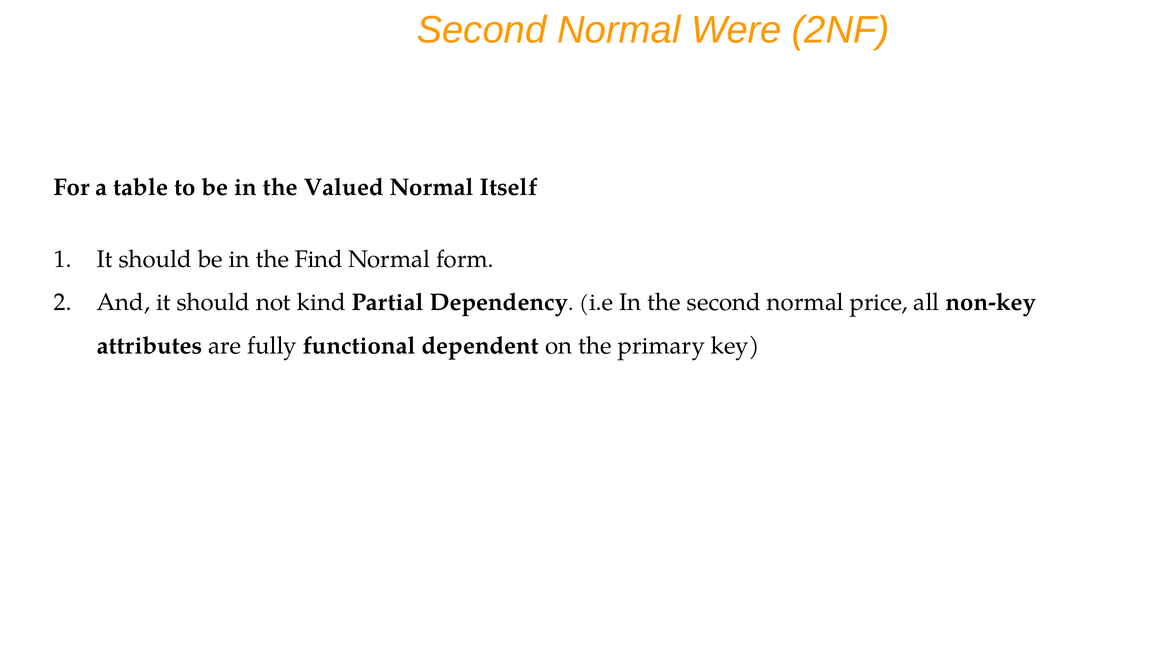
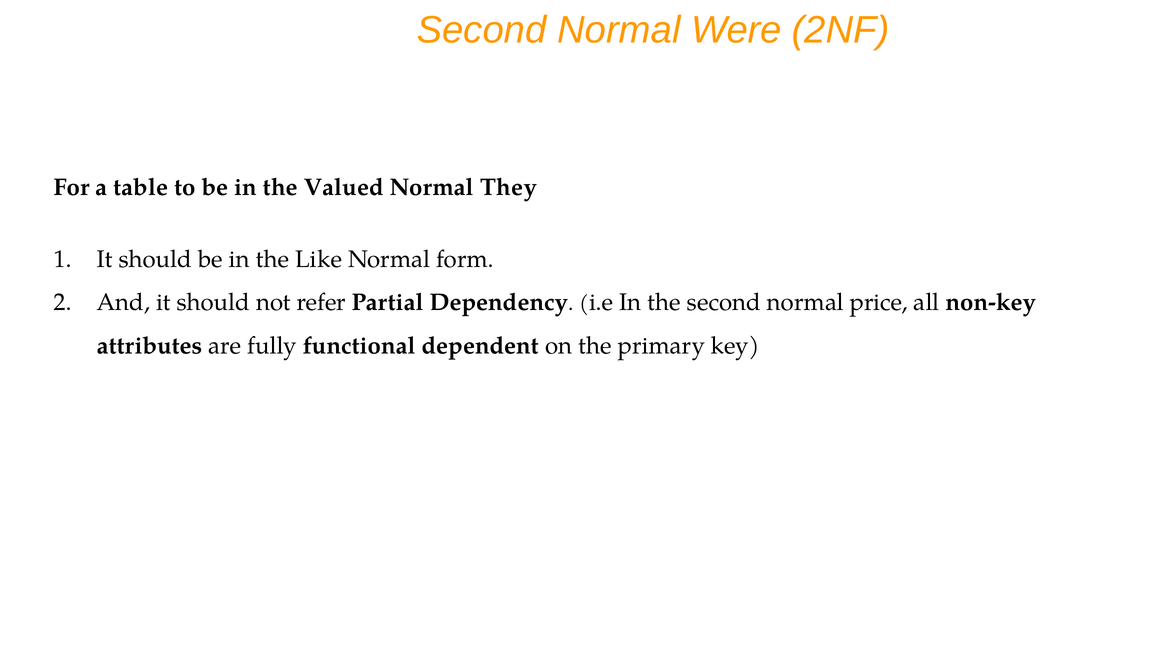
Itself: Itself -> They
Find: Find -> Like
kind: kind -> refer
